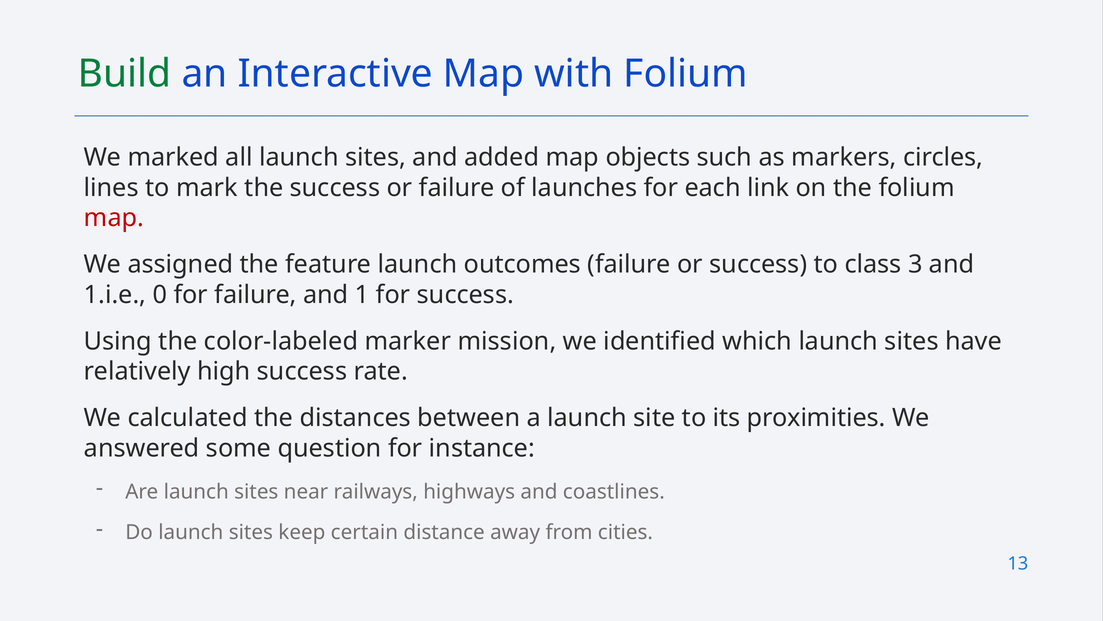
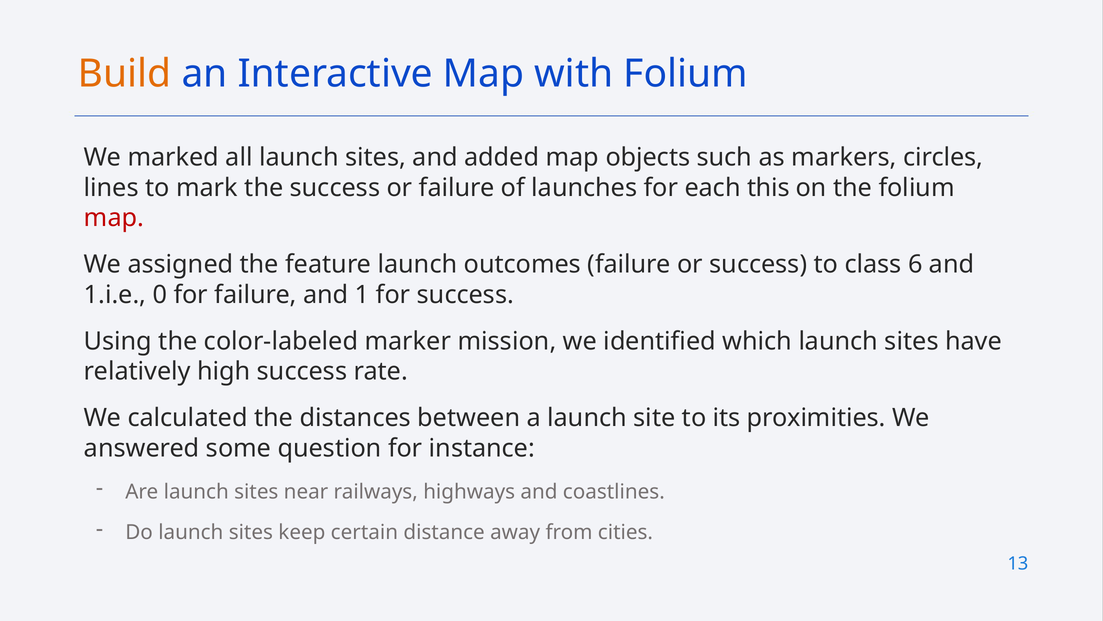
Build colour: green -> orange
link: link -> this
3: 3 -> 6
